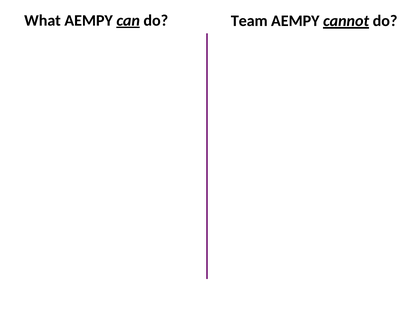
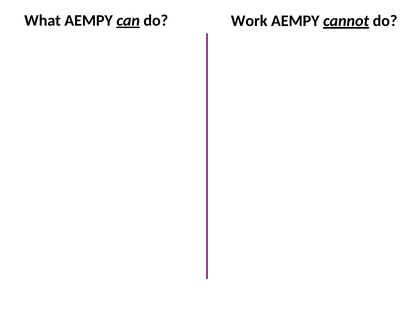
Team: Team -> Work
